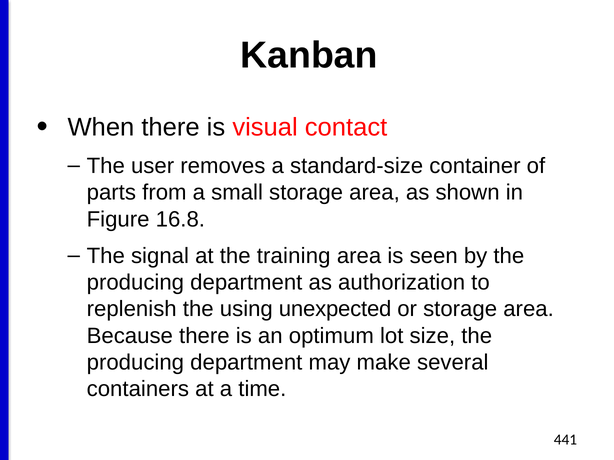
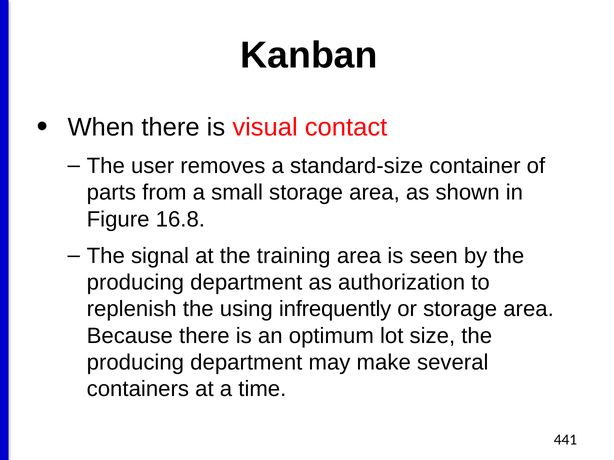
unexpected: unexpected -> infrequently
